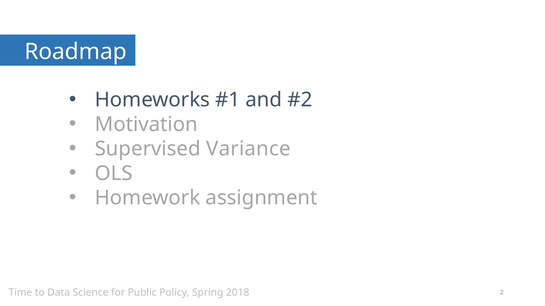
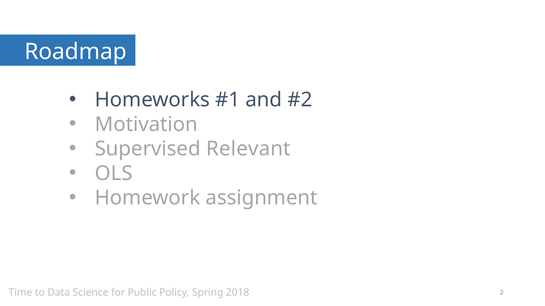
Variance: Variance -> Relevant
